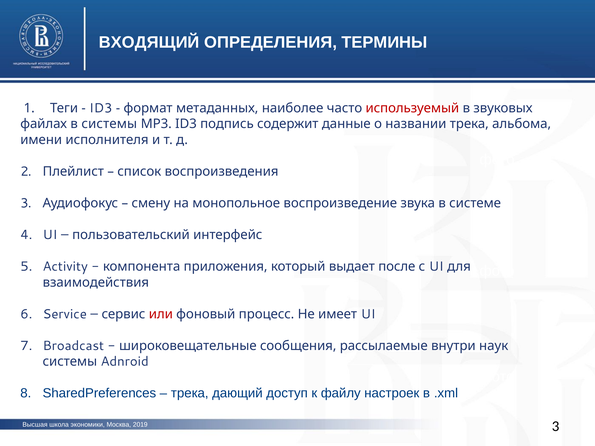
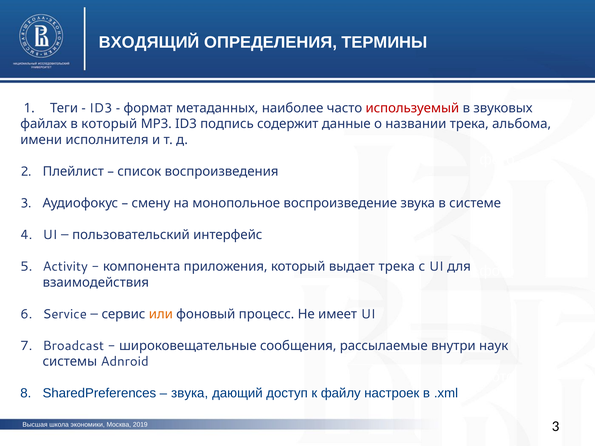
в системы: системы -> который
выдает после: после -> трека
или colour: red -> orange
трека at (190, 394): трека -> звука
